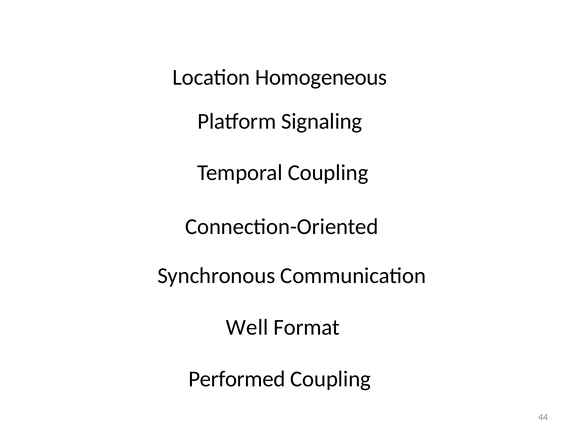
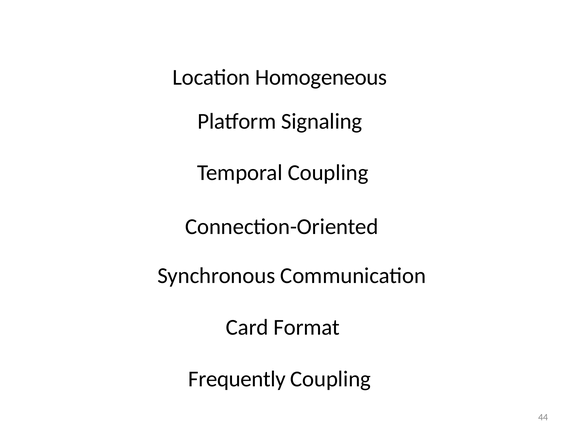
Well: Well -> Card
Performed: Performed -> Frequently
